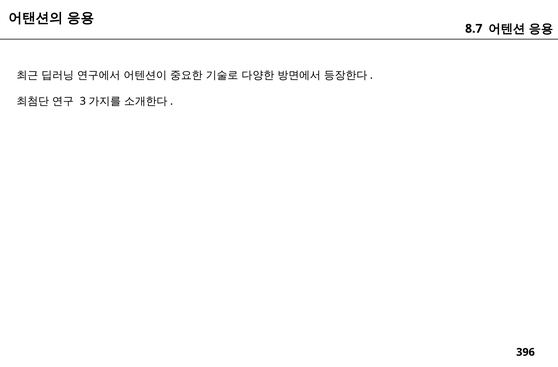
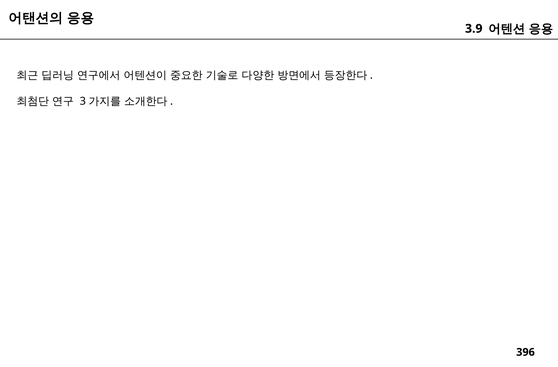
8.7: 8.7 -> 3.9
